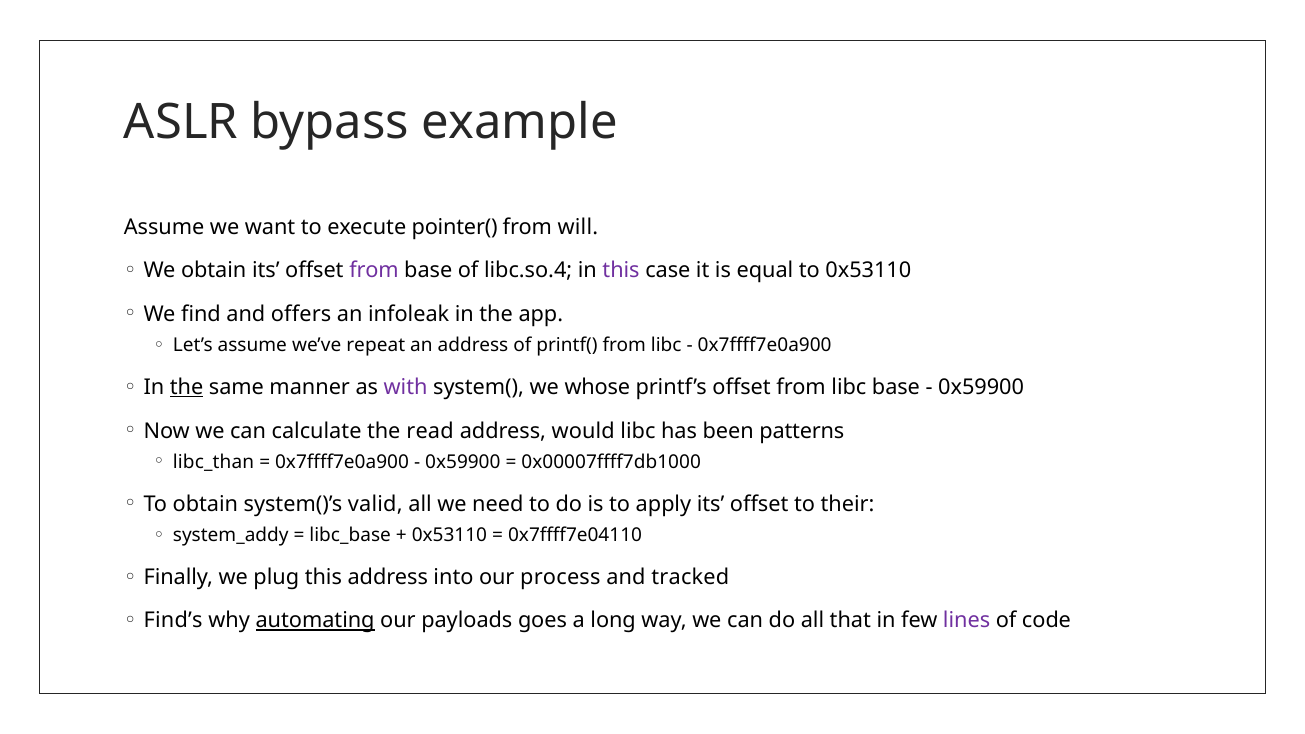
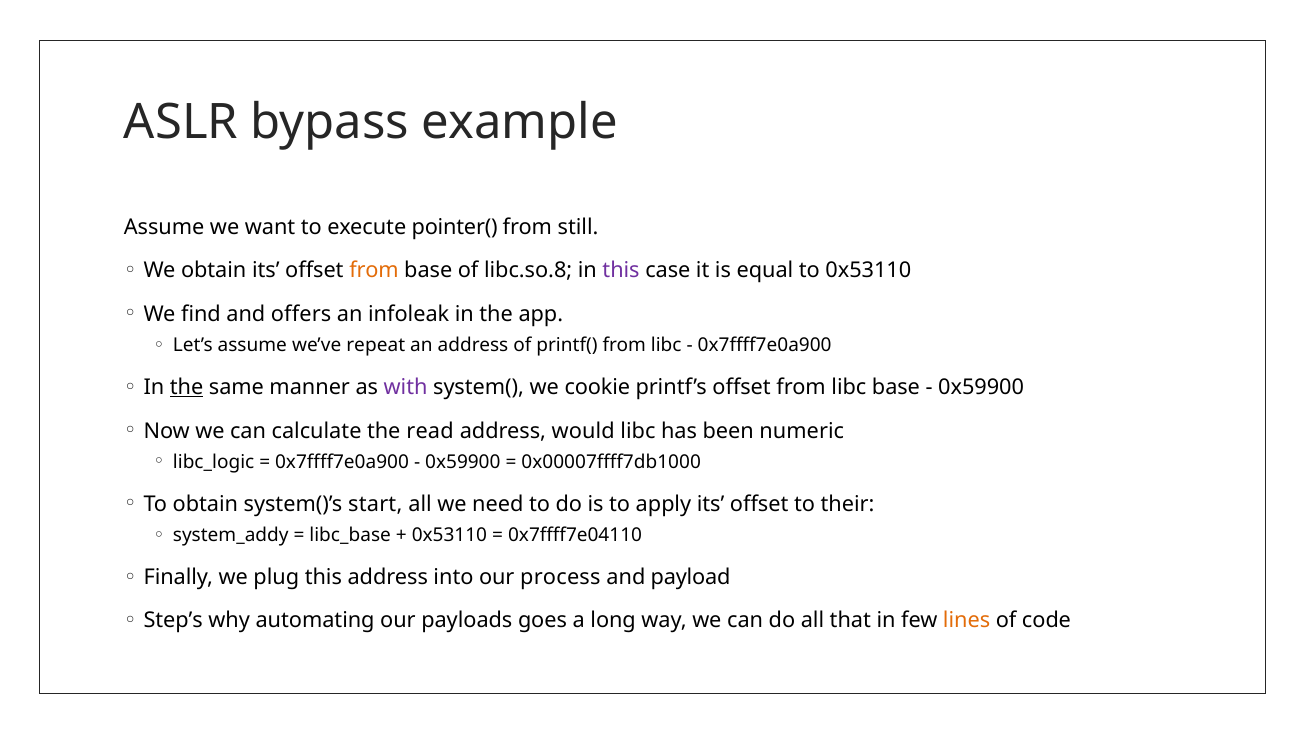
will: will -> still
from at (374, 271) colour: purple -> orange
libc.so.4: libc.so.4 -> libc.so.8
whose: whose -> cookie
patterns: patterns -> numeric
libc_than: libc_than -> libc_logic
valid: valid -> start
tracked: tracked -> payload
Find’s: Find’s -> Step’s
automating underline: present -> none
lines colour: purple -> orange
